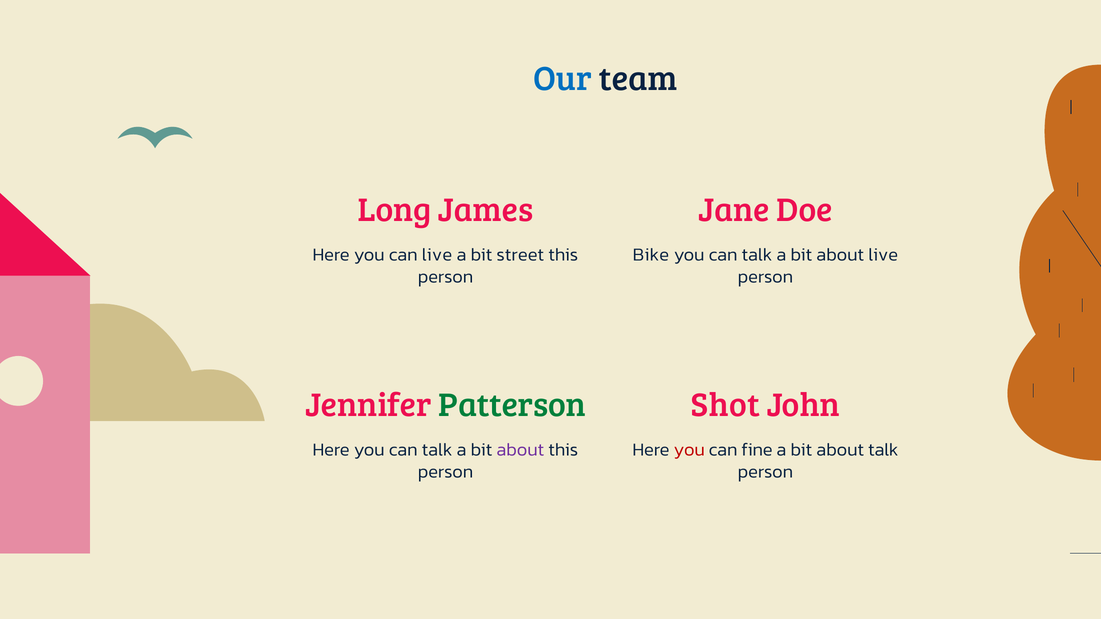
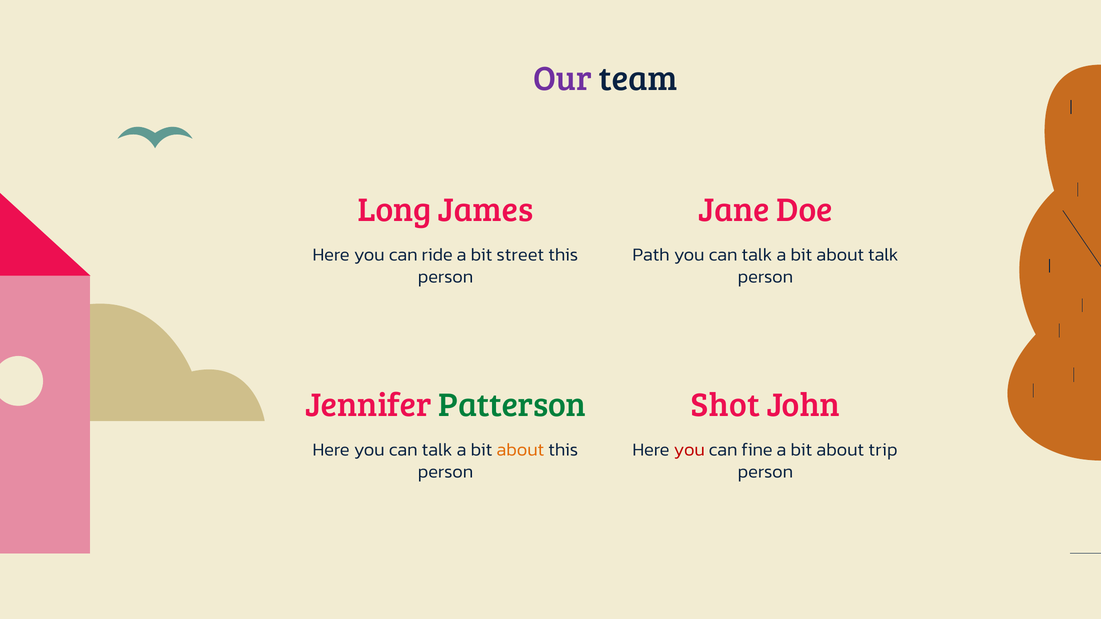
Our colour: blue -> purple
can live: live -> ride
Bike: Bike -> Path
about live: live -> talk
about at (520, 450) colour: purple -> orange
about talk: talk -> trip
